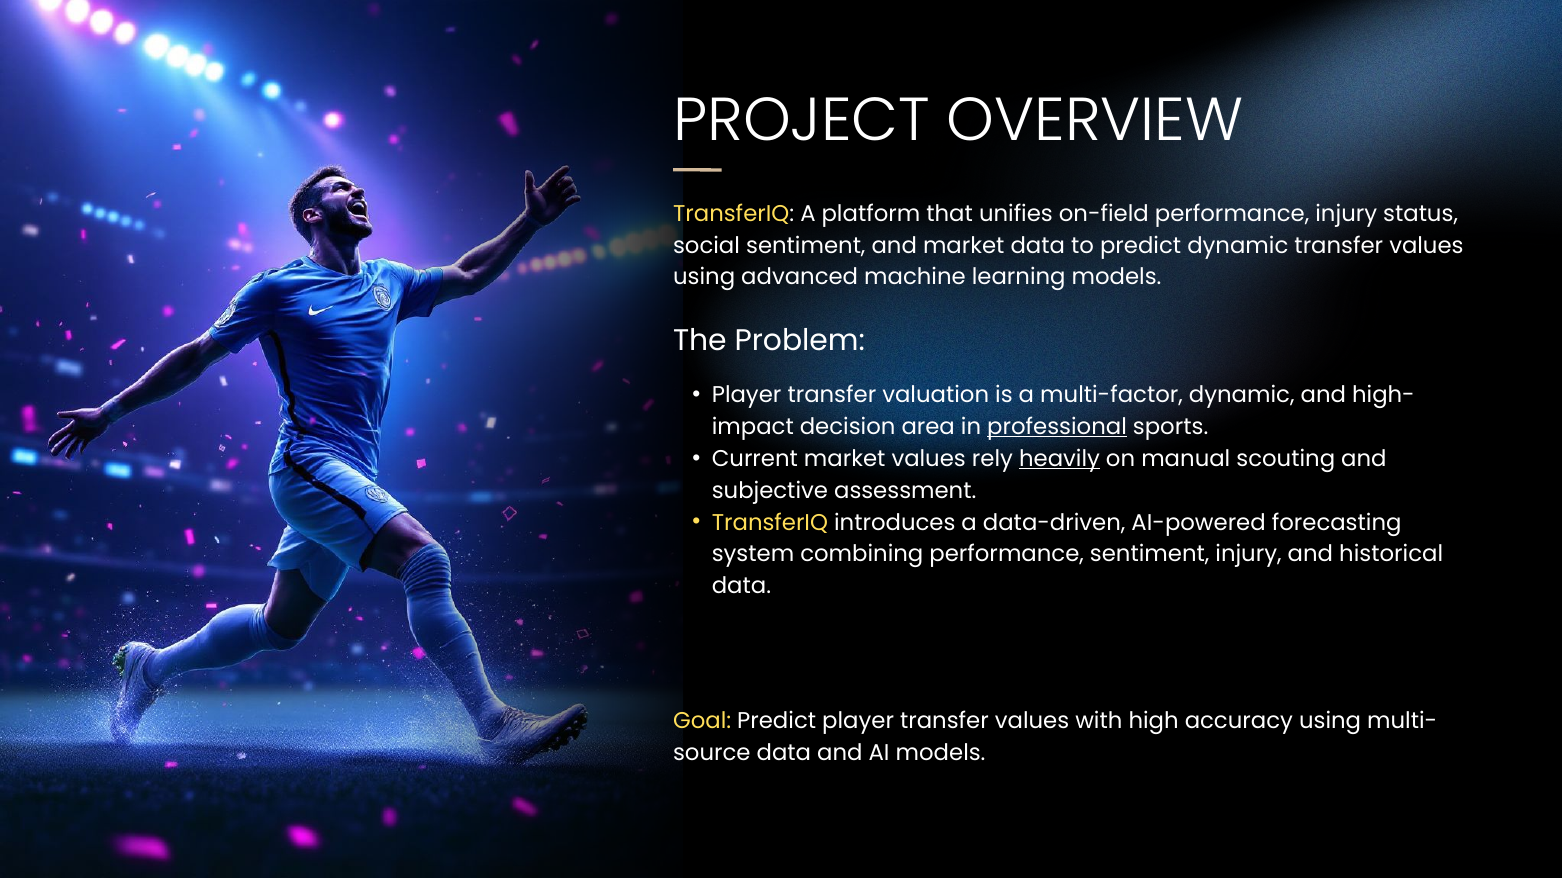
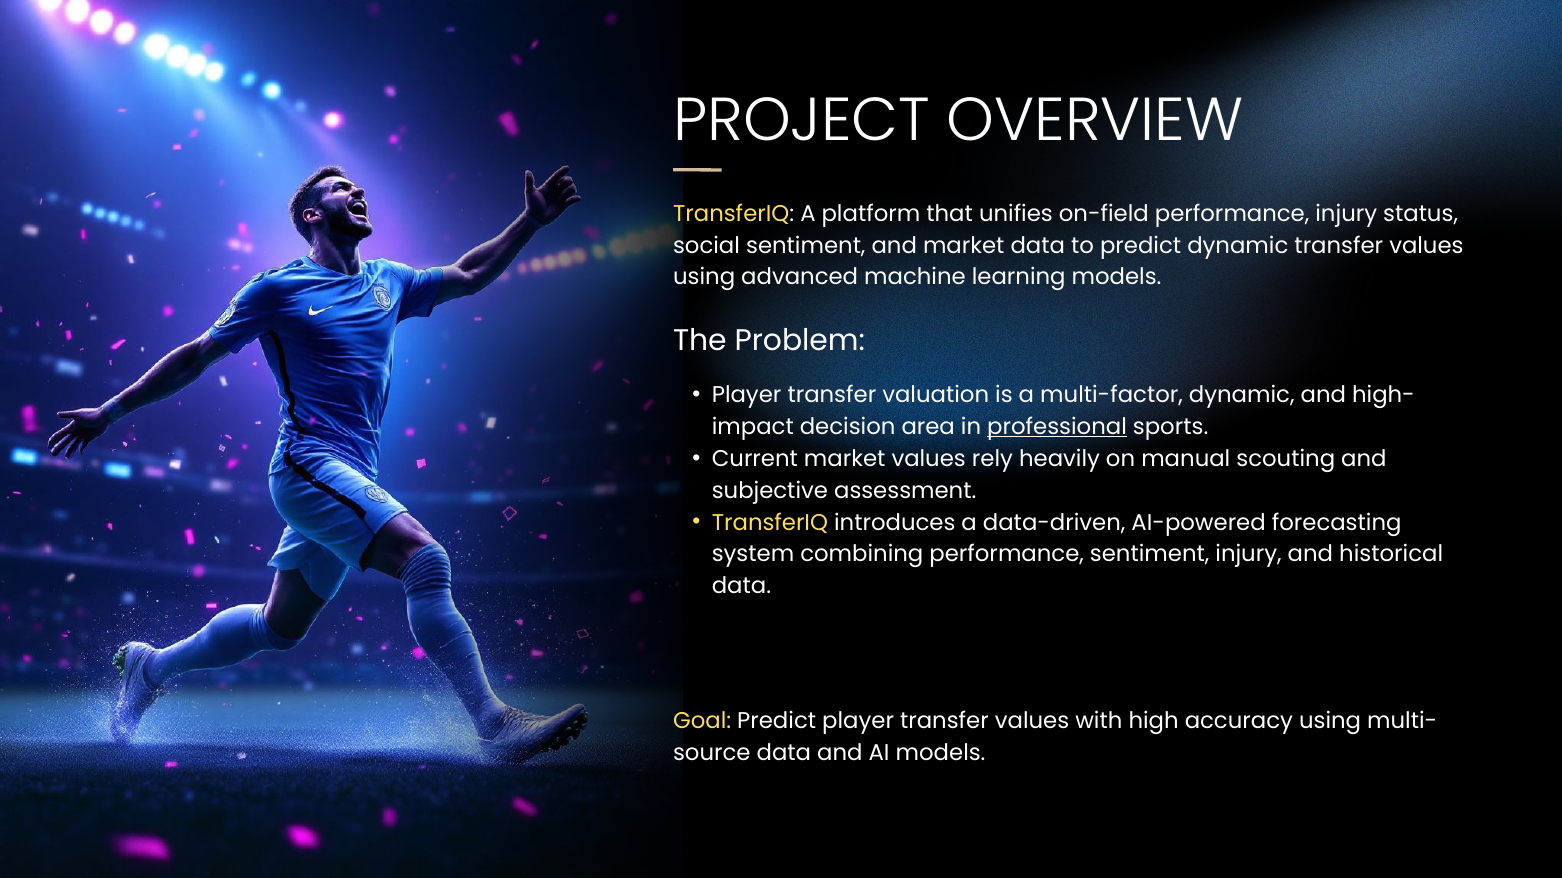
heavily underline: present -> none
